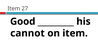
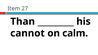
Good: Good -> Than
on item: item -> calm
